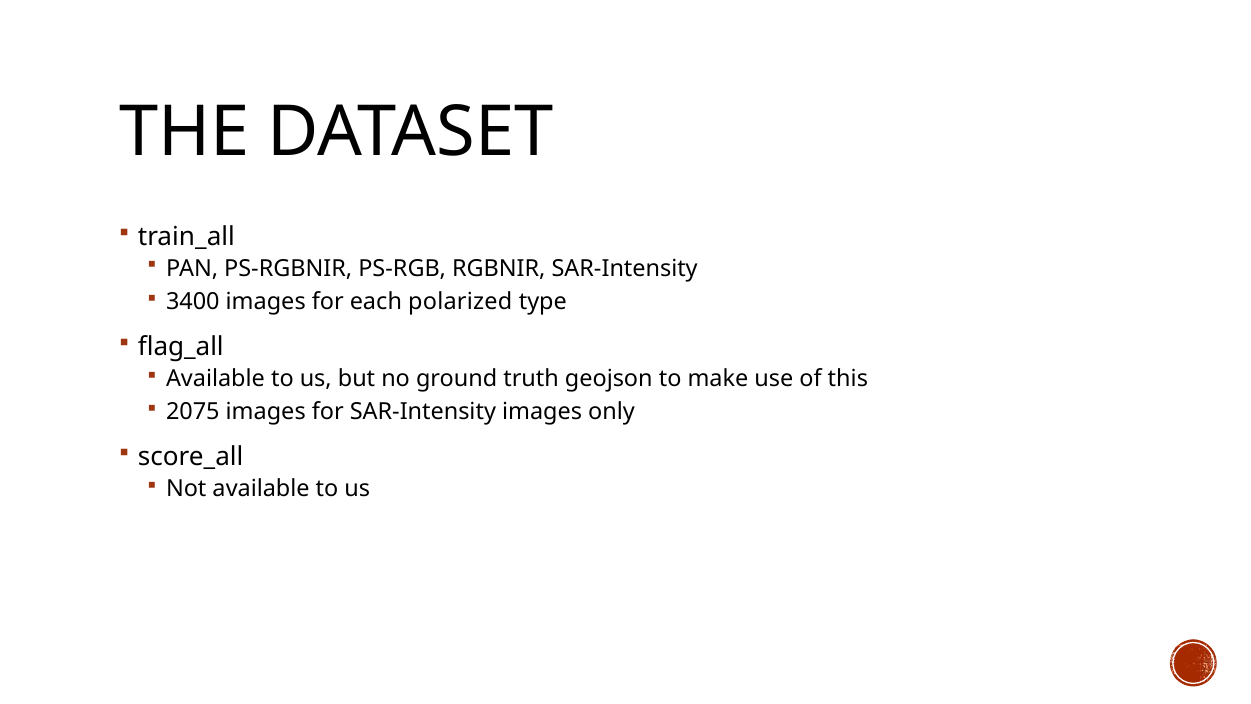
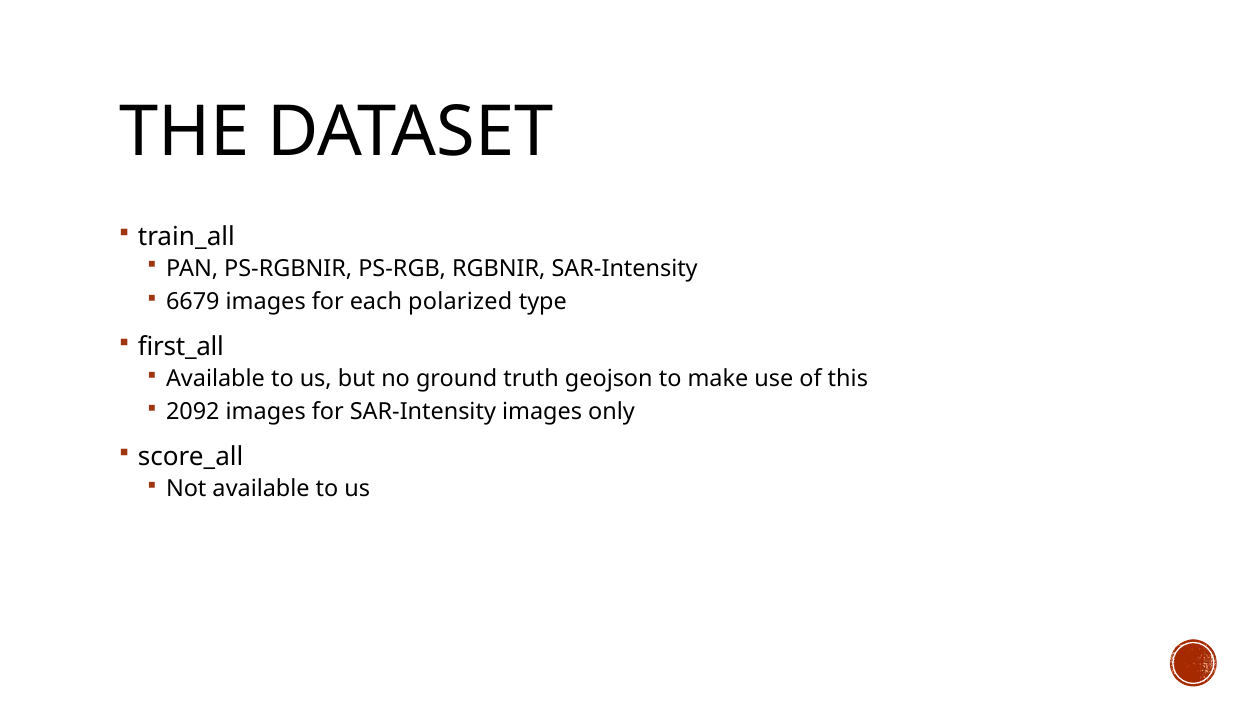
3400: 3400 -> 6679
flag_all: flag_all -> first_all
2075: 2075 -> 2092
